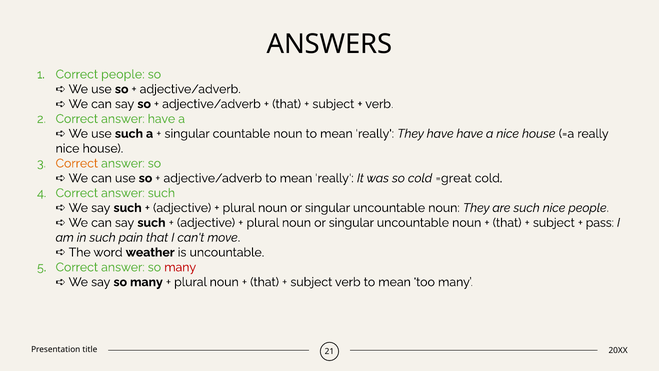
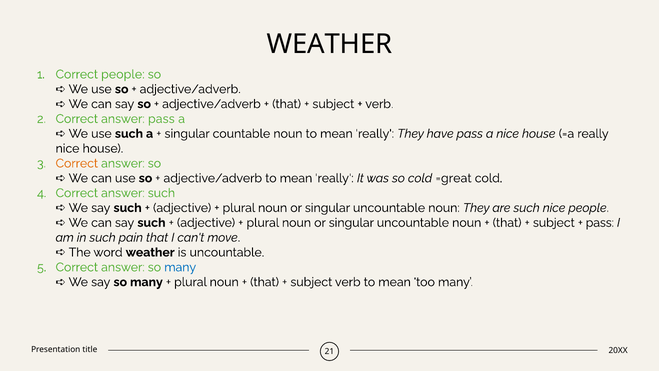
ANSWERS at (330, 44): ANSWERS -> WEATHER
answer have: have -> pass
have have: have -> pass
many at (180, 267) colour: red -> blue
